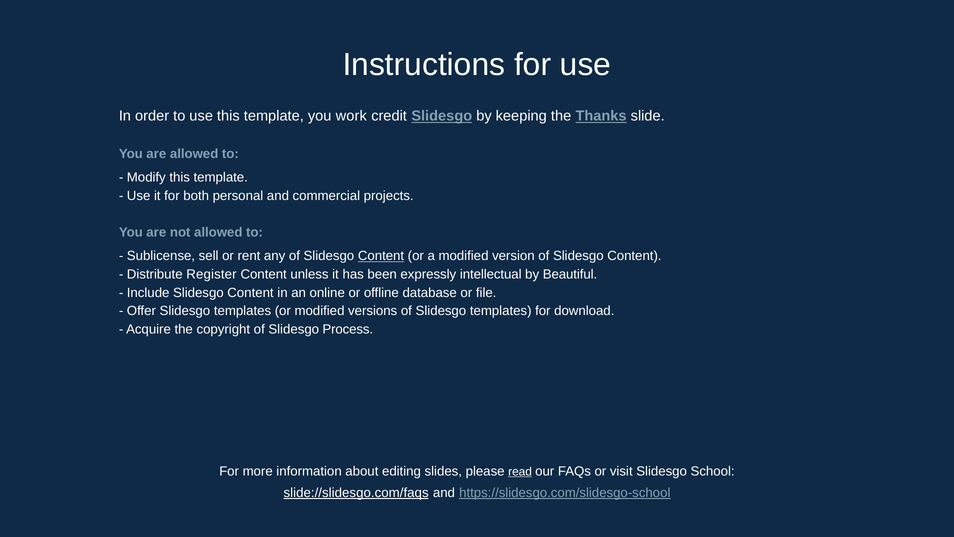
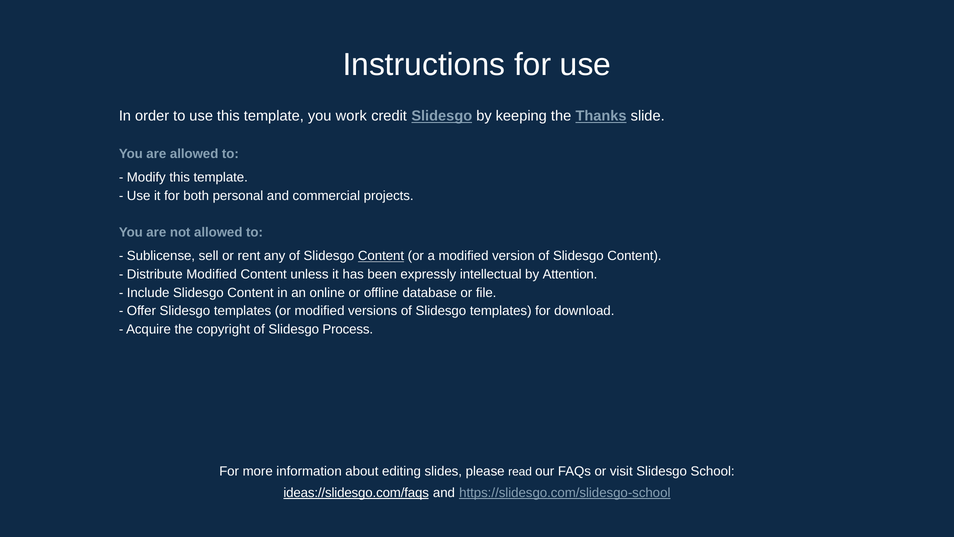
Distribute Register: Register -> Modified
Beautiful: Beautiful -> Attention
read underline: present -> none
slide://slidesgo.com/faqs: slide://slidesgo.com/faqs -> ideas://slidesgo.com/faqs
